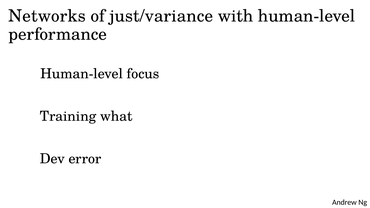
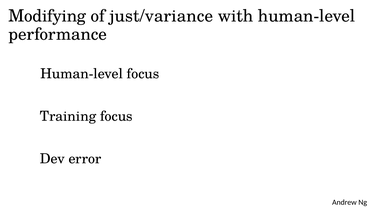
Networks: Networks -> Modifying
Training what: what -> focus
